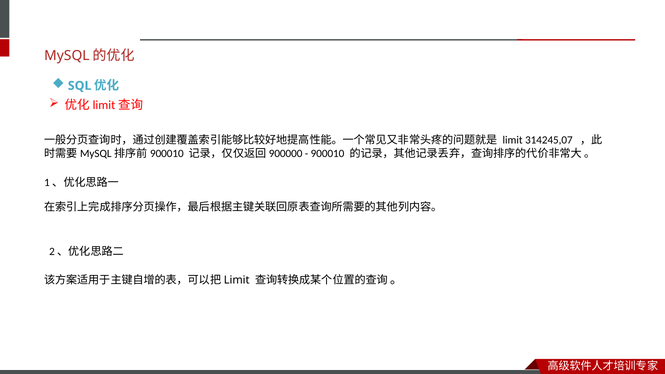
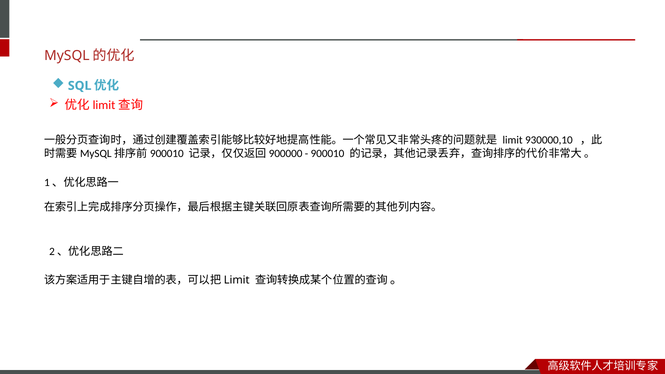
314245,07: 314245,07 -> 930000,10
